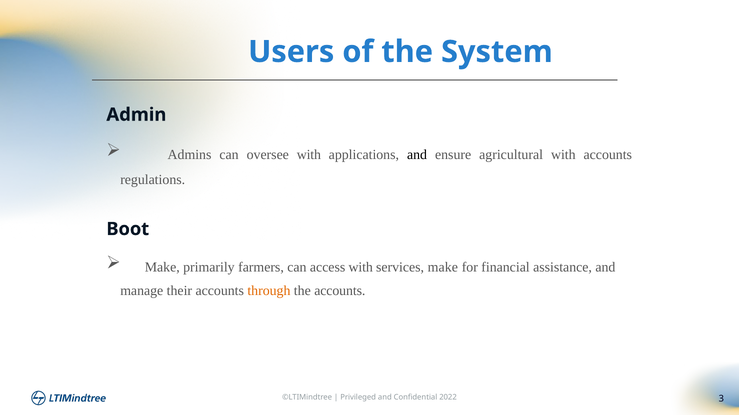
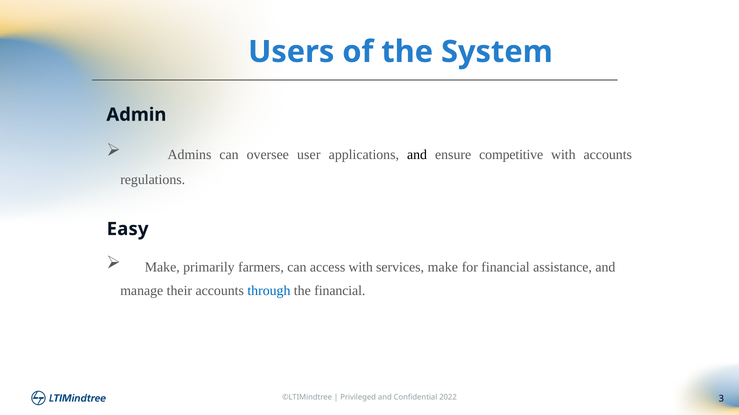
oversee with: with -> user
agricultural: agricultural -> competitive
Boot: Boot -> Easy
through colour: orange -> blue
the accounts: accounts -> financial
